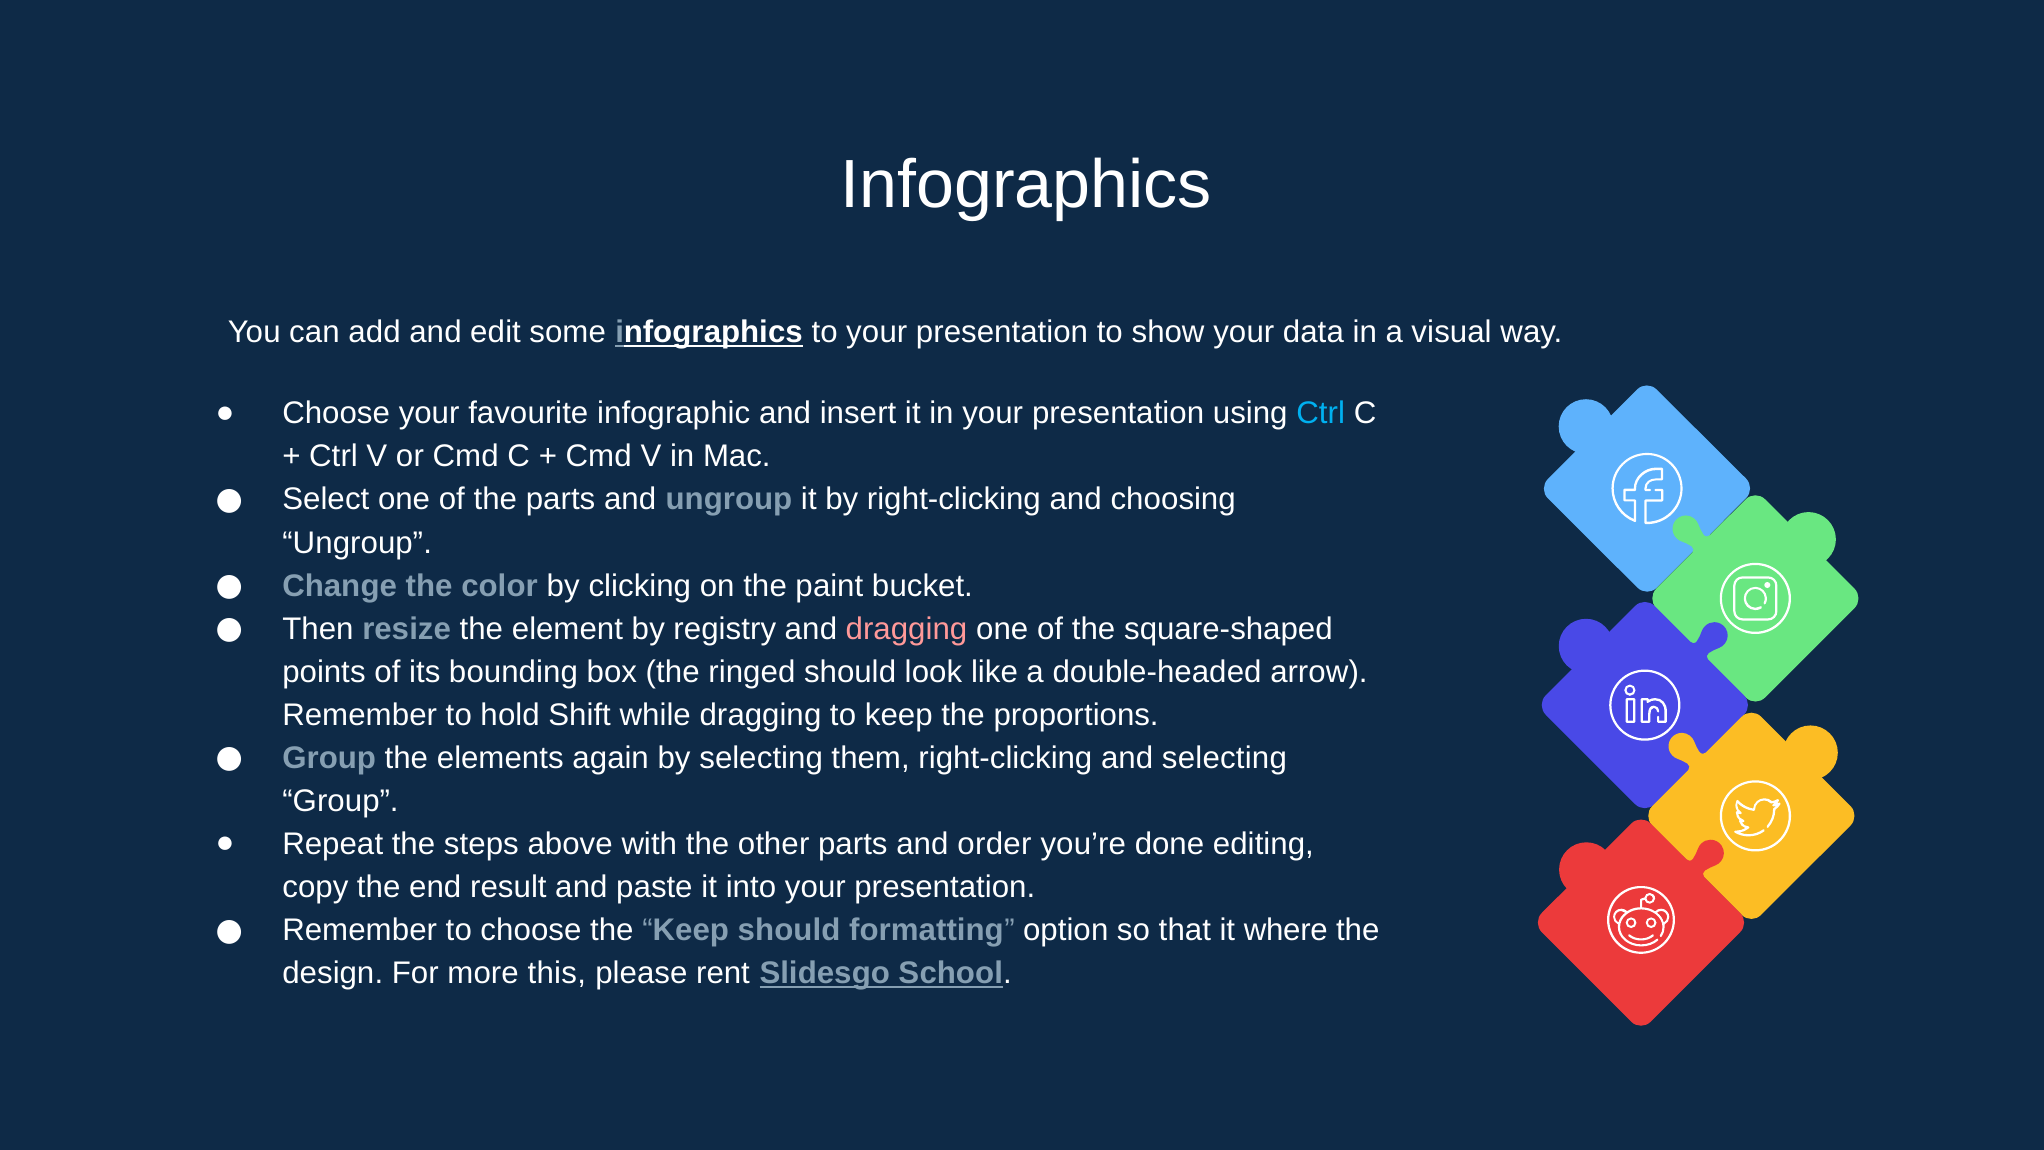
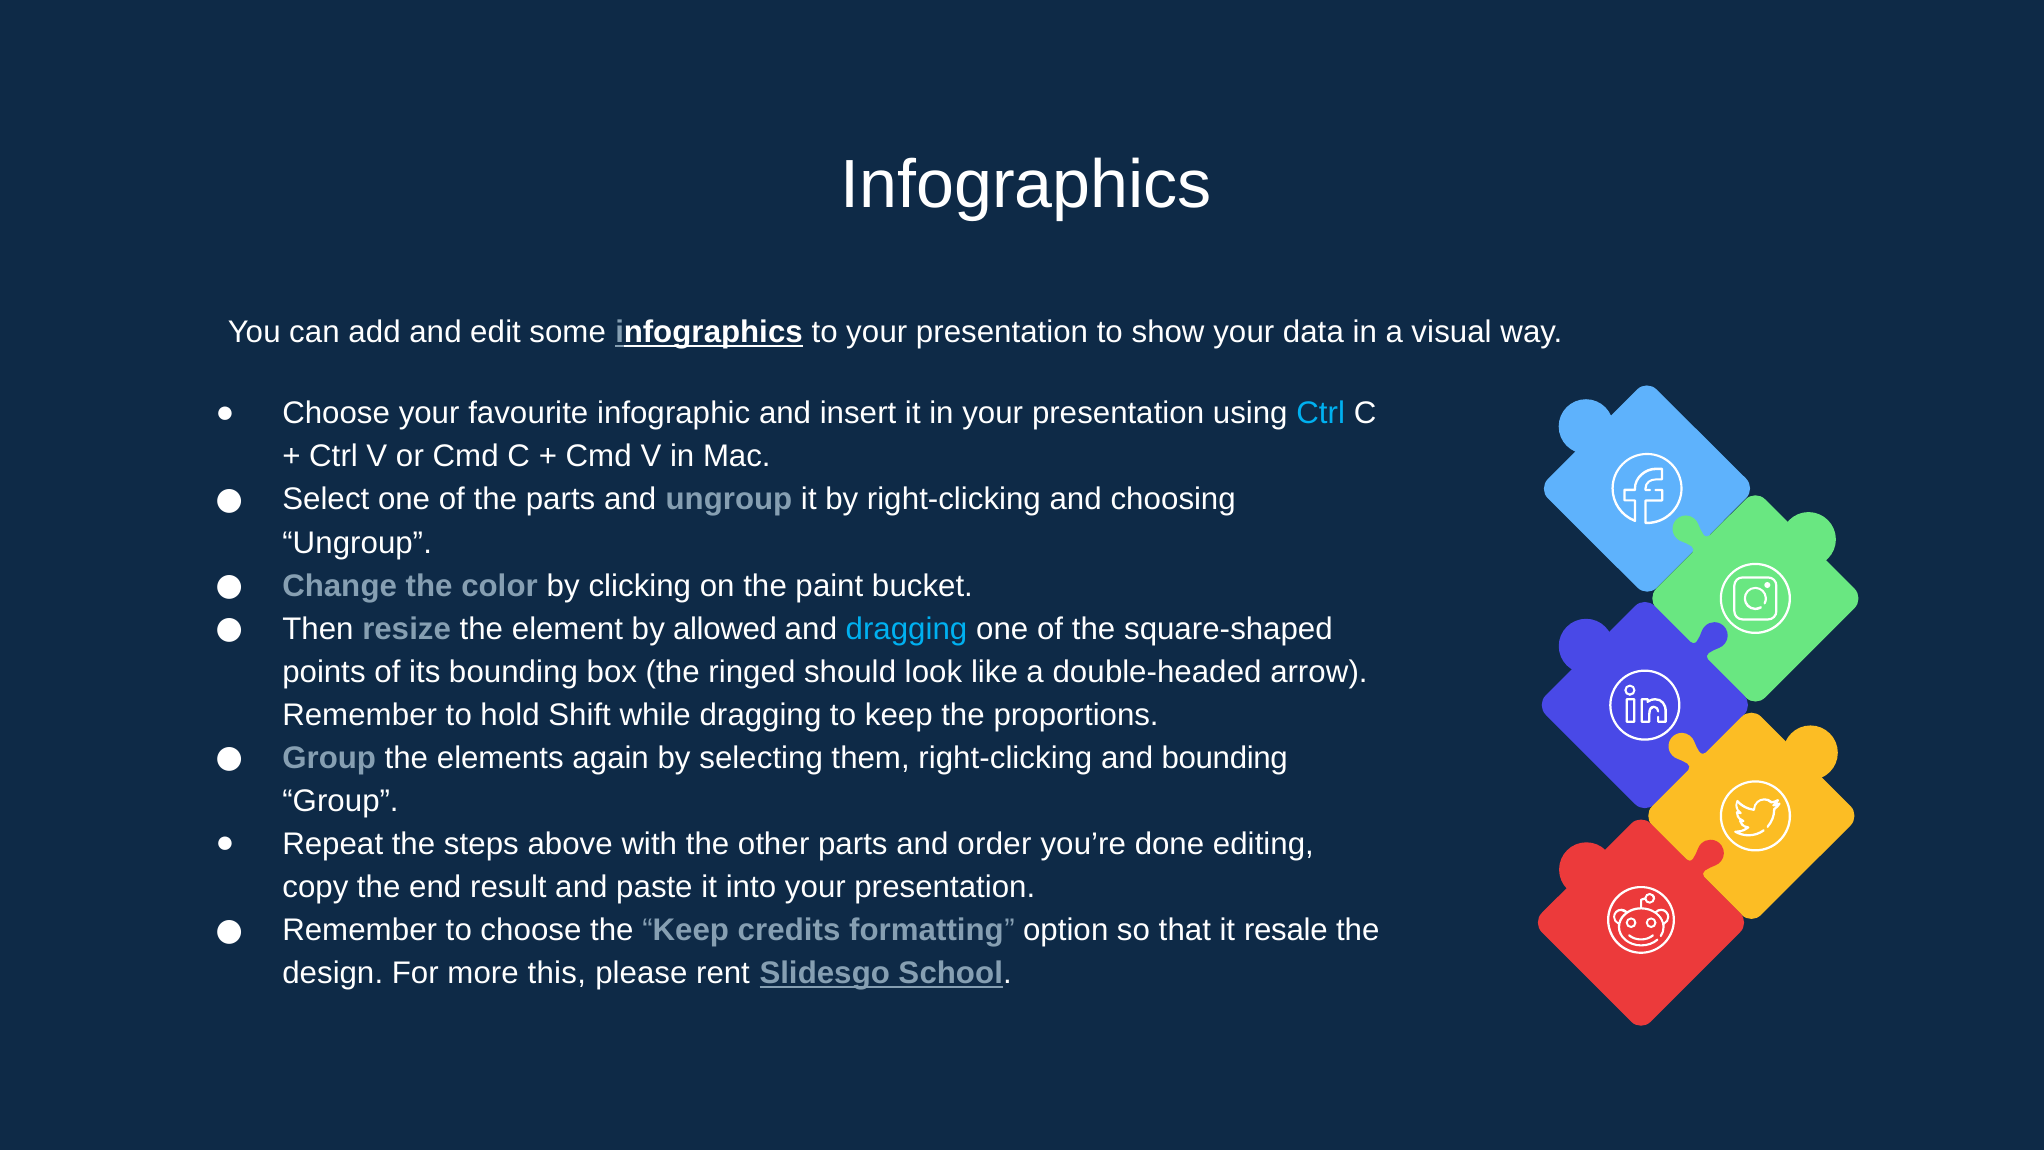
registry: registry -> allowed
dragging at (906, 629) colour: pink -> light blue
and selecting: selecting -> bounding
Keep should: should -> credits
where: where -> resale
